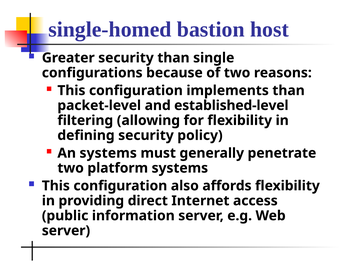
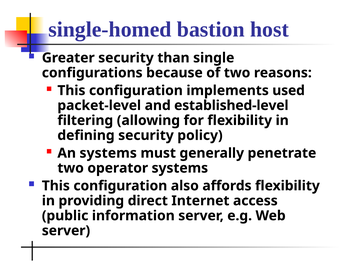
implements than: than -> used
platform: platform -> operator
